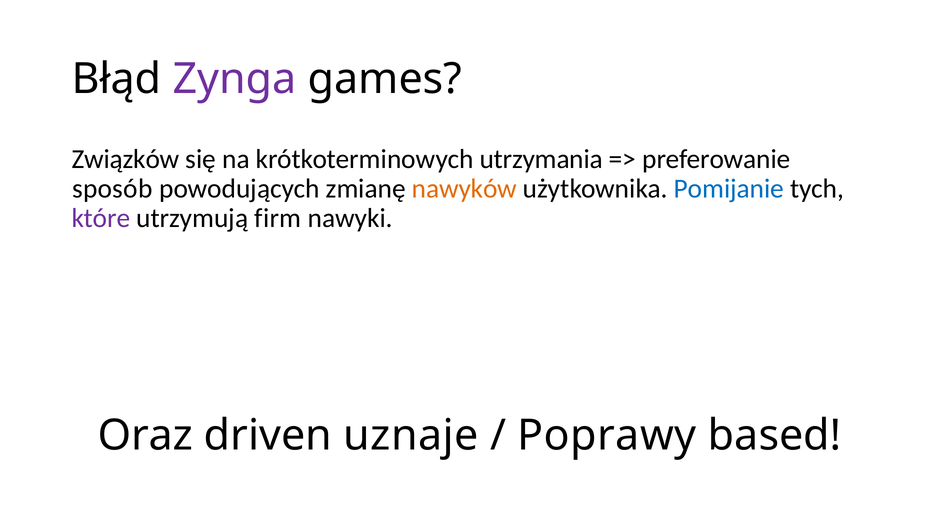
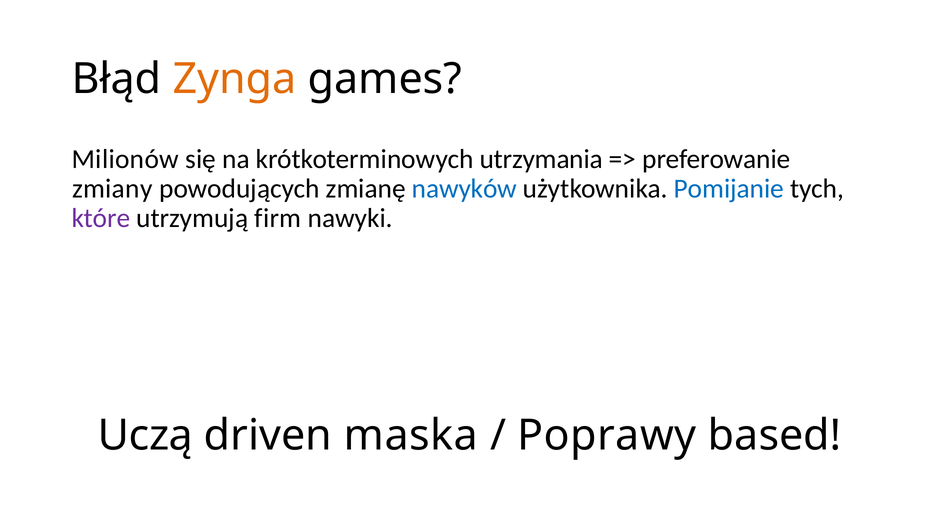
Zynga colour: purple -> orange
Związków: Związków -> Milionów
sposób: sposób -> zmiany
nawyków colour: orange -> blue
Oraz: Oraz -> Uczą
uznaje: uznaje -> maska
